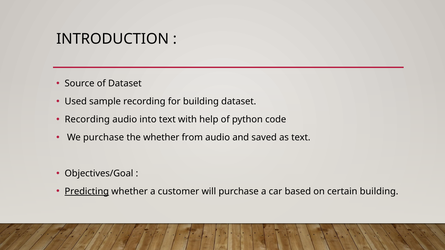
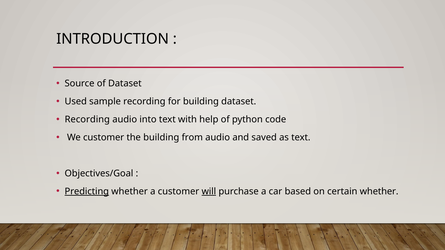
We purchase: purchase -> customer
the whether: whether -> building
will underline: none -> present
certain building: building -> whether
